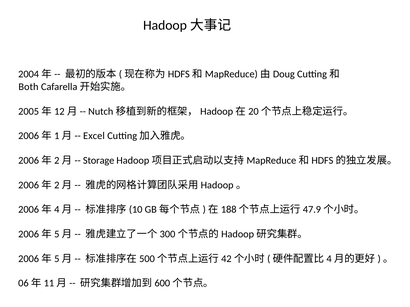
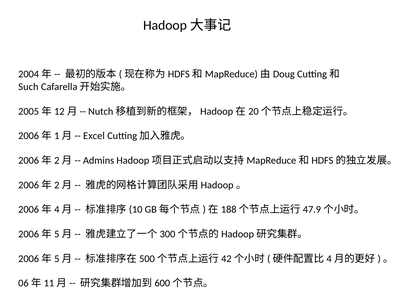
Both: Both -> Such
Storage: Storage -> Admins
